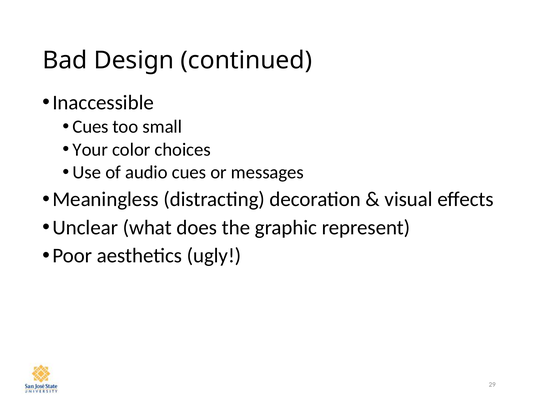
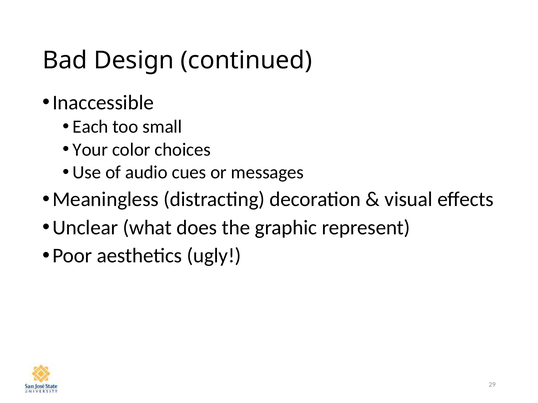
Cues at (91, 127): Cues -> Each
